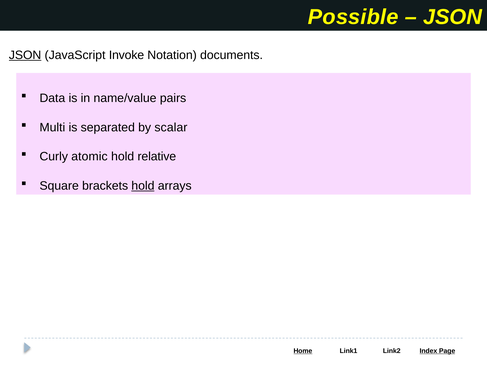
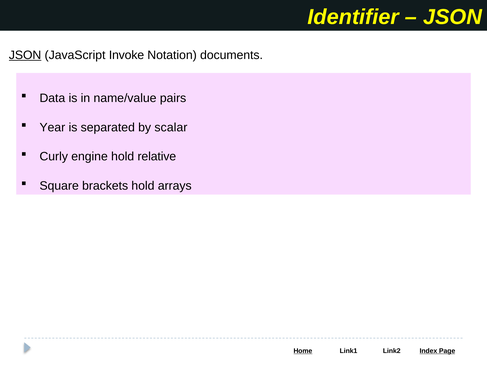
Possible: Possible -> Identifier
Multi: Multi -> Year
atomic: atomic -> engine
hold at (143, 186) underline: present -> none
